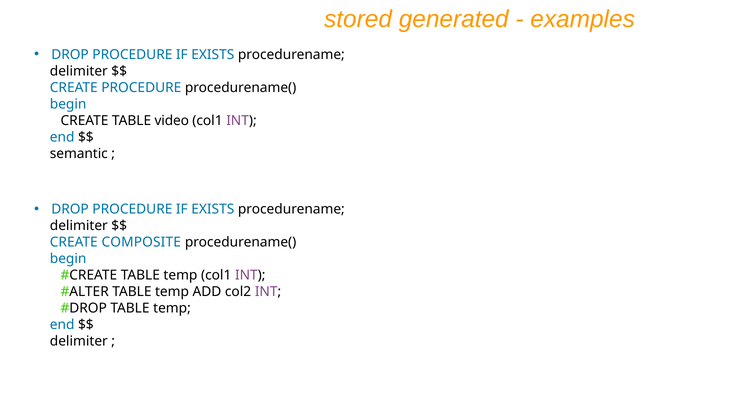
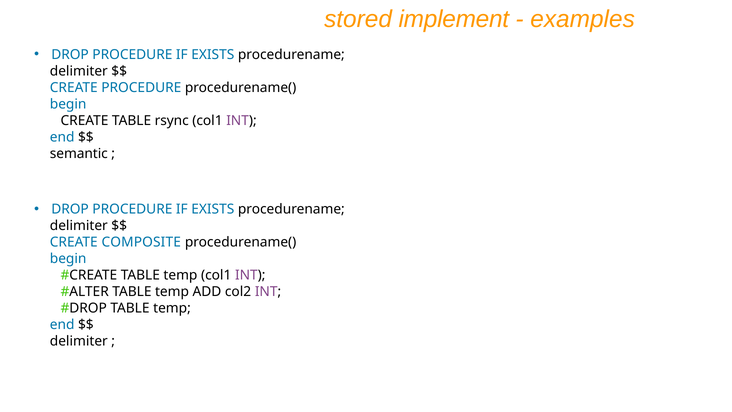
generated: generated -> implement
video: video -> rsync
